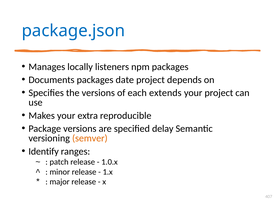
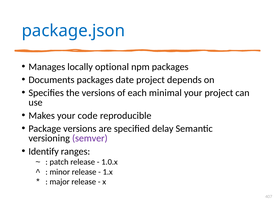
listeners: listeners -> optional
extends: extends -> minimal
extra: extra -> code
semver colour: orange -> purple
